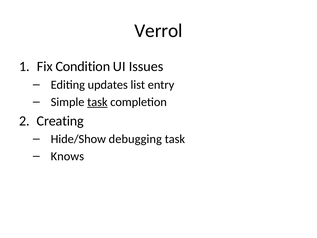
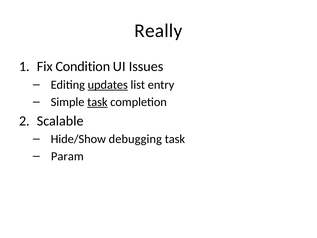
Verrol: Verrol -> Really
updates underline: none -> present
Creating: Creating -> Scalable
Knows: Knows -> Param
